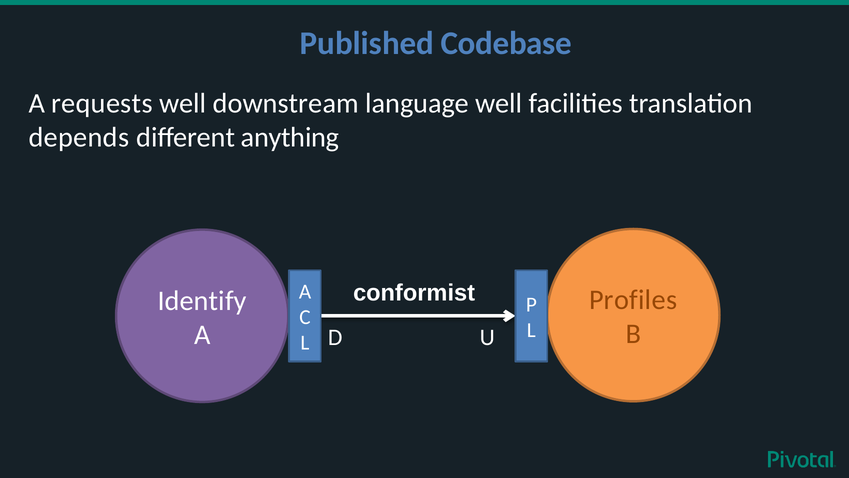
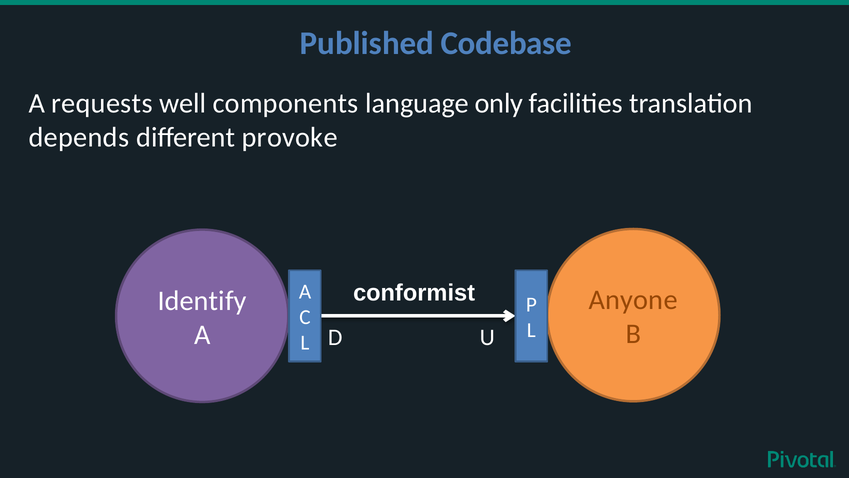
downstream: downstream -> components
language well: well -> only
anything: anything -> provoke
Profiles: Profiles -> Anyone
